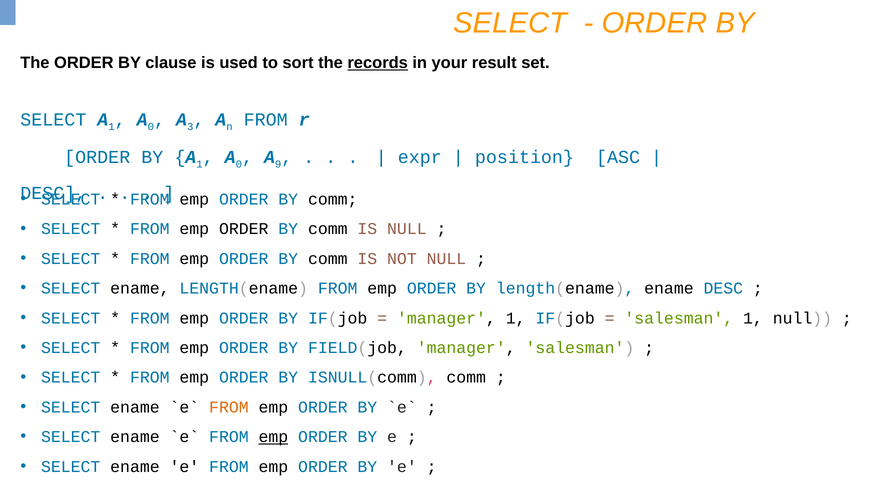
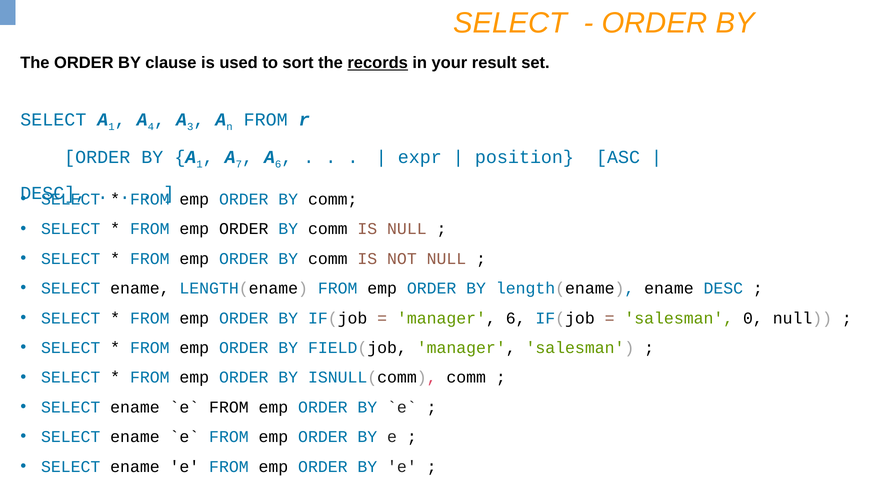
0 at (151, 127): 0 -> 4
0 at (239, 164): 0 -> 7
9 at (278, 164): 9 -> 6
manager 1: 1 -> 6
salesman 1: 1 -> 0
FROM at (229, 407) colour: orange -> black
emp at (273, 436) underline: present -> none
